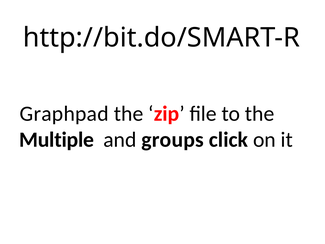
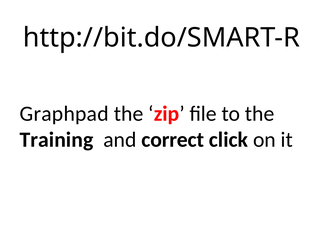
Multiple: Multiple -> Training
groups: groups -> correct
